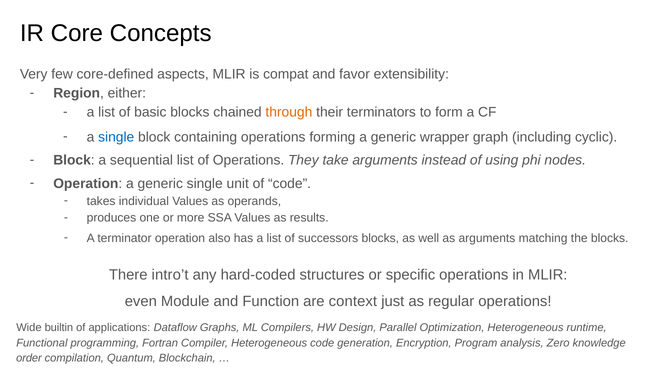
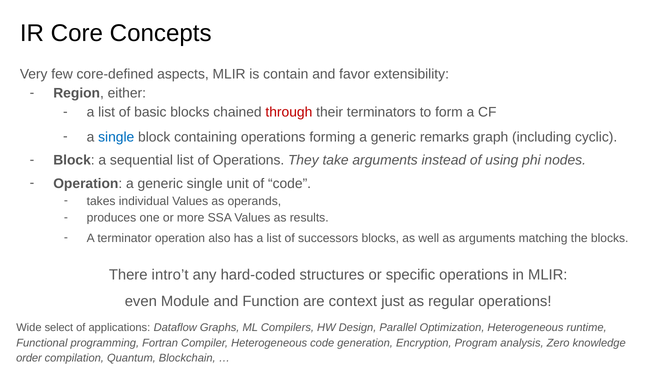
compat: compat -> contain
through colour: orange -> red
wrapper: wrapper -> remarks
builtin: builtin -> select
